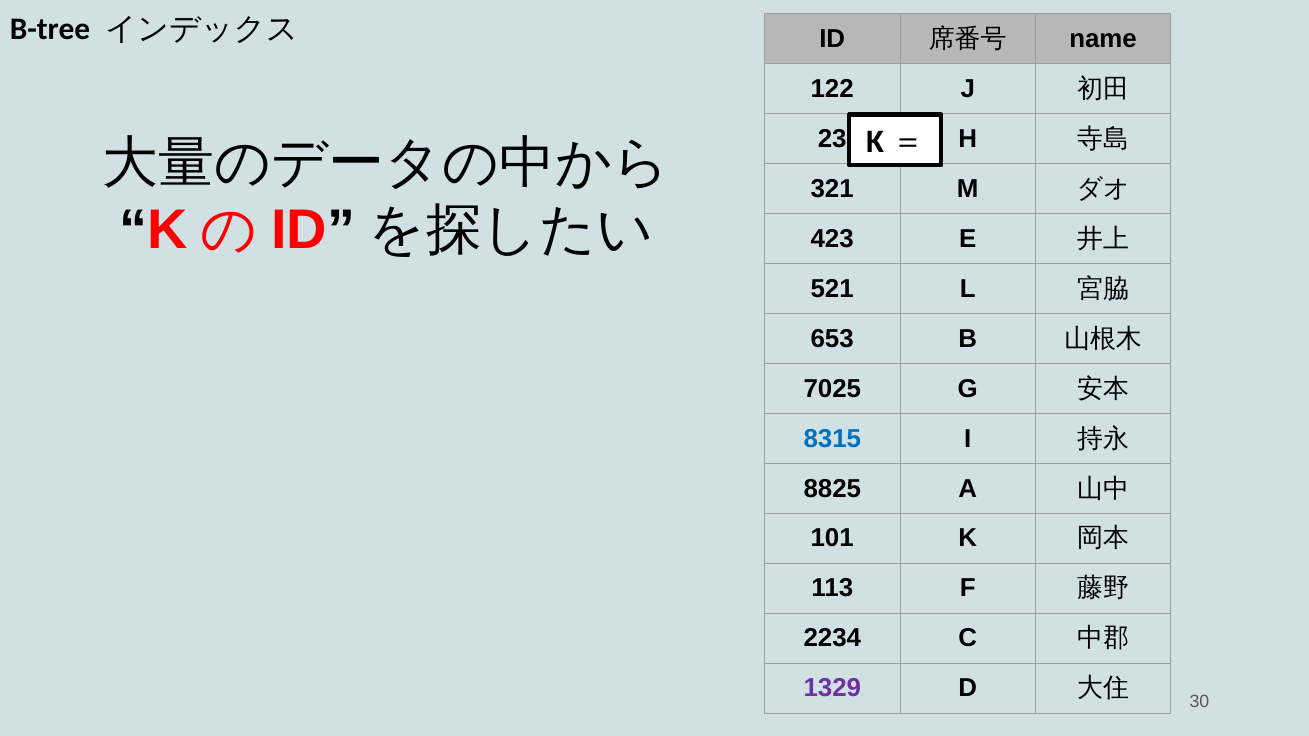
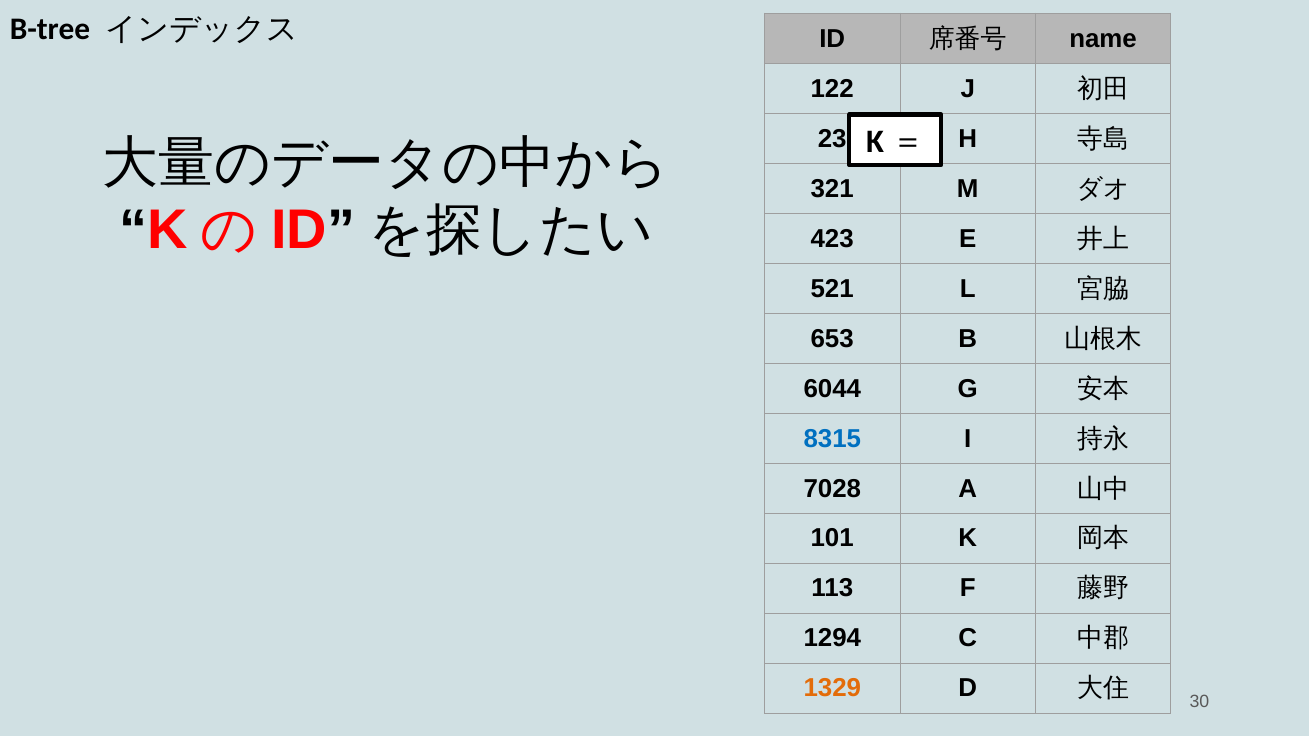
7025: 7025 -> 6044
8825: 8825 -> 7028
2234: 2234 -> 1294
1329 colour: purple -> orange
